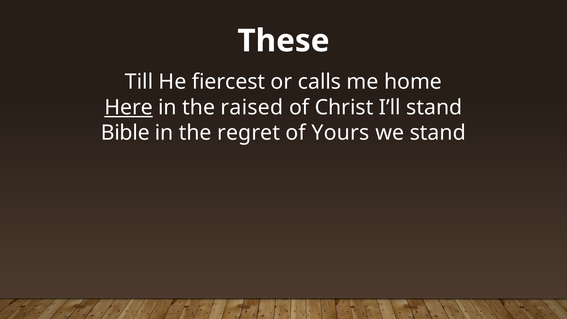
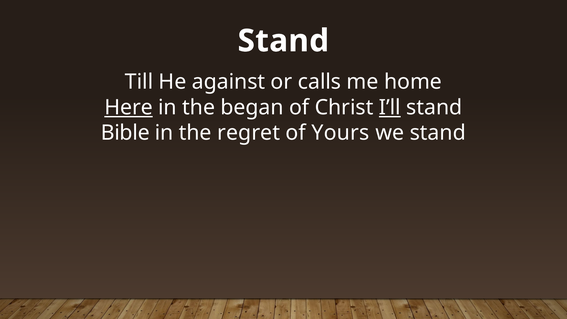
These at (283, 41): These -> Stand
fiercest: fiercest -> against
raised: raised -> began
I’ll underline: none -> present
